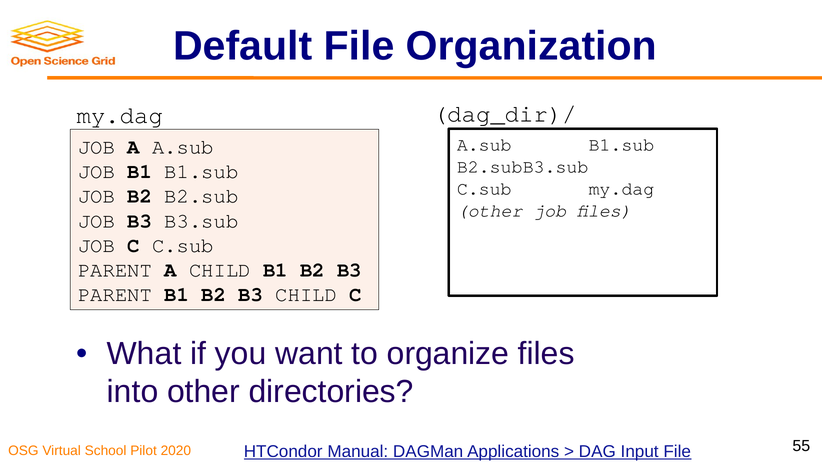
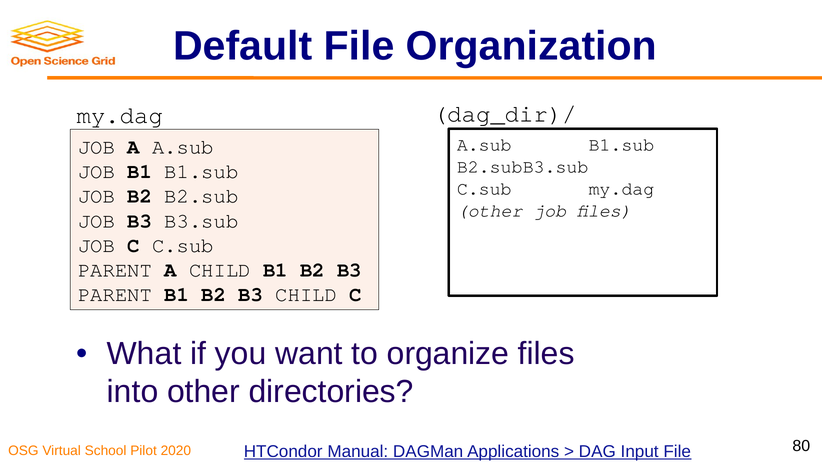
55: 55 -> 80
